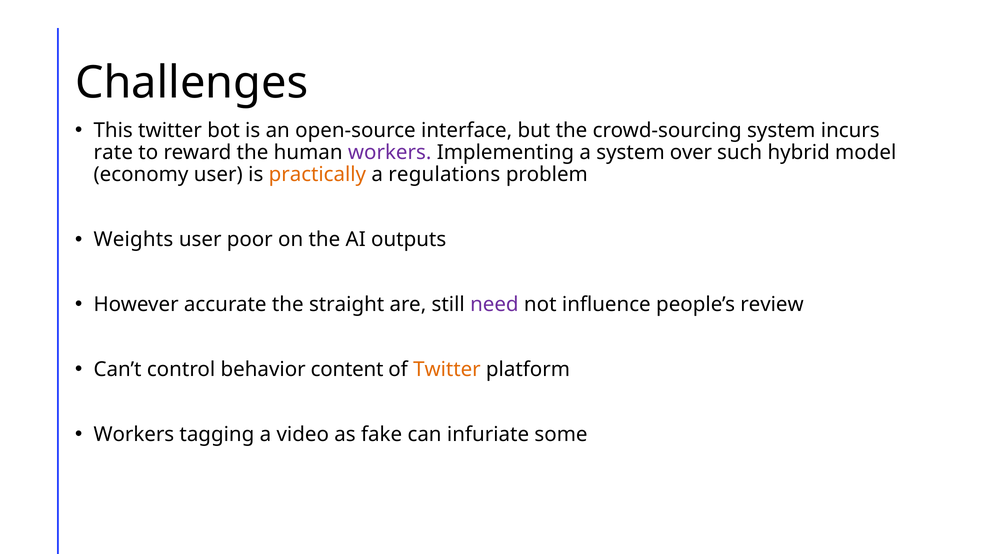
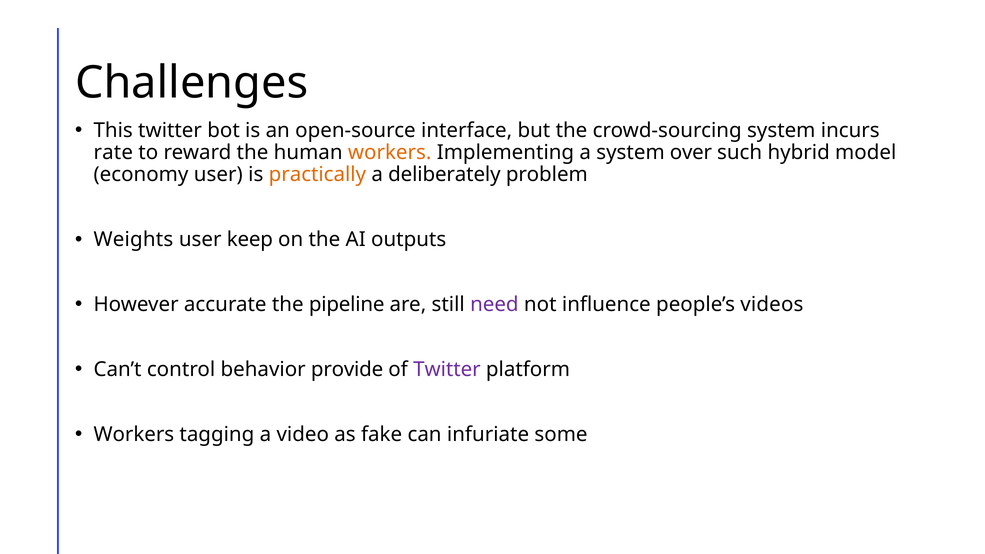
workers at (390, 153) colour: purple -> orange
regulations: regulations -> deliberately
poor: poor -> keep
straight: straight -> pipeline
review: review -> videos
content: content -> provide
Twitter at (447, 369) colour: orange -> purple
